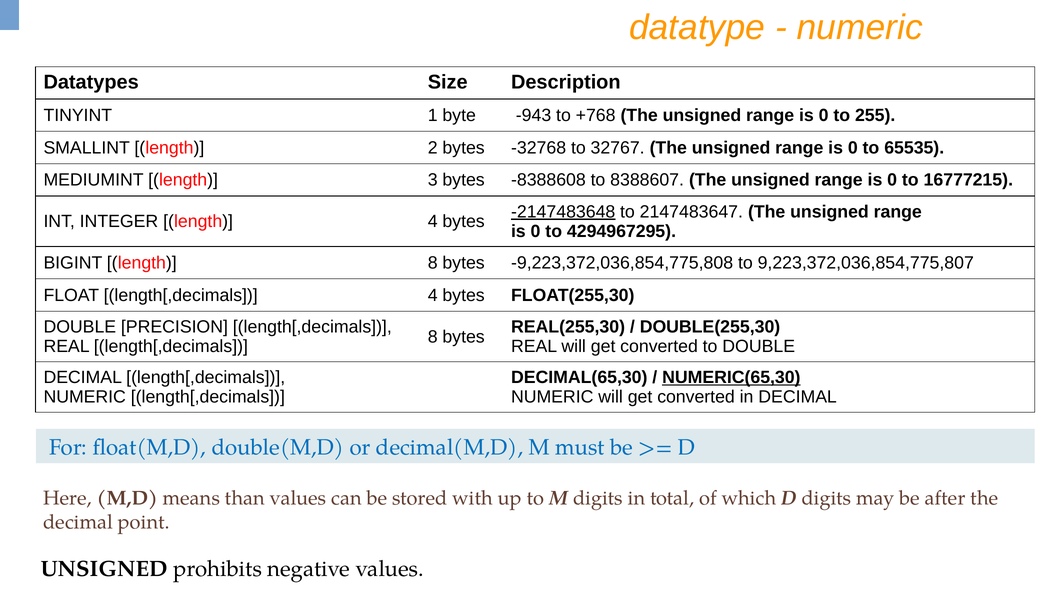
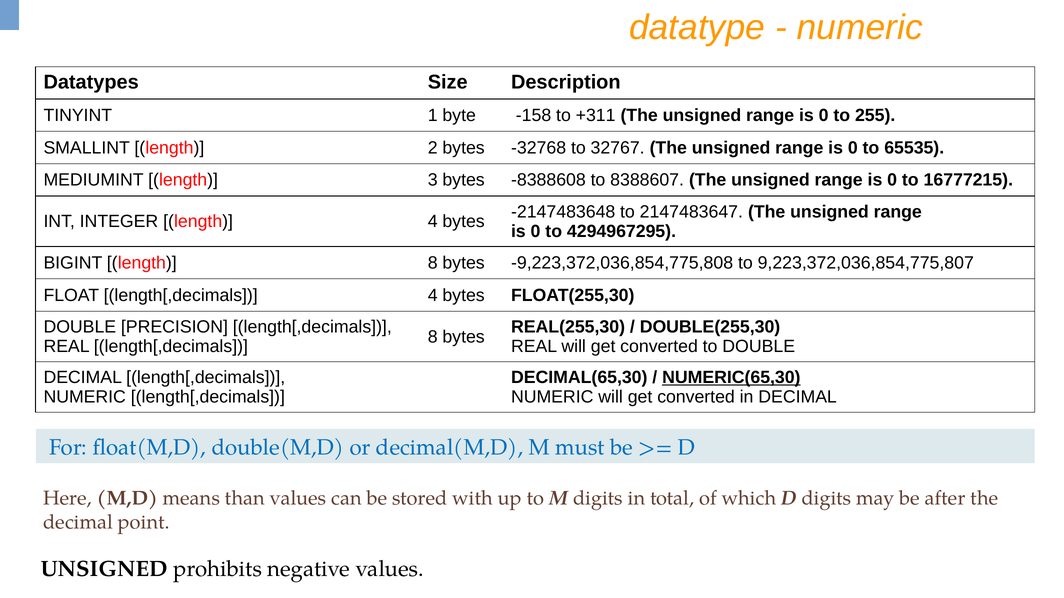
-943: -943 -> -158
+768: +768 -> +311
-2147483648 underline: present -> none
